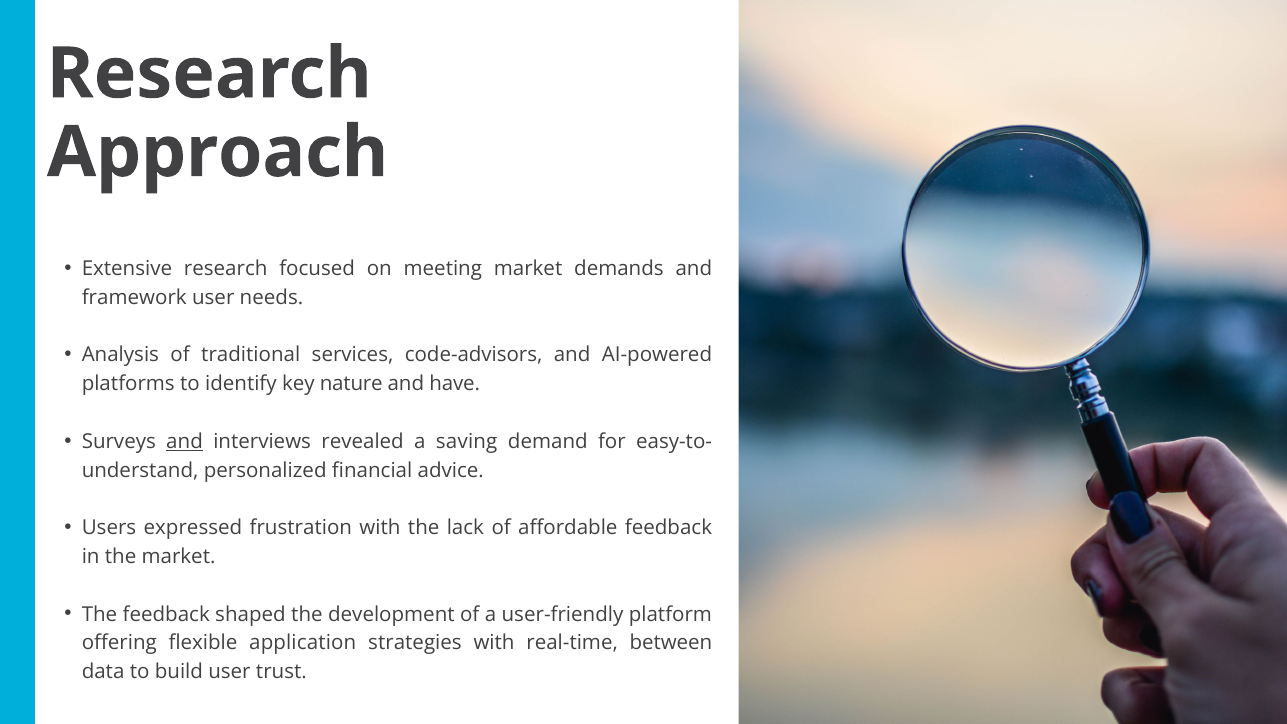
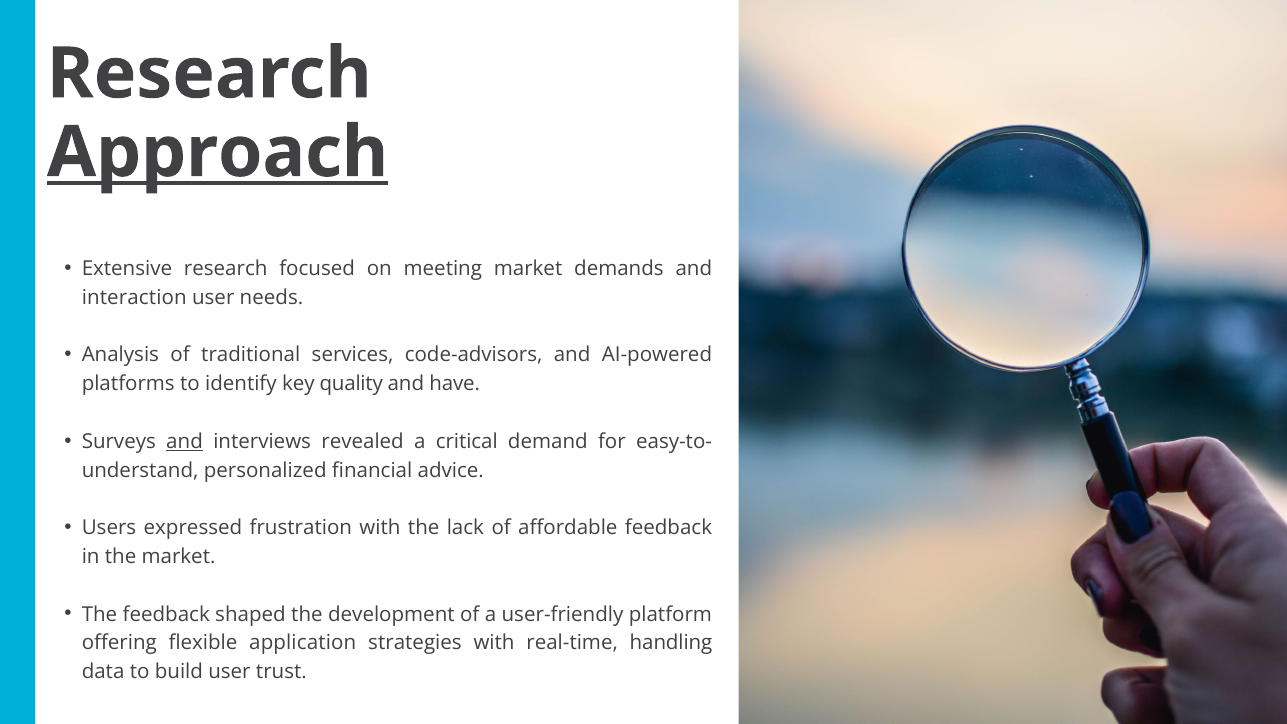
Approach underline: none -> present
framework: framework -> interaction
nature: nature -> quality
saving: saving -> critical
between: between -> handling
